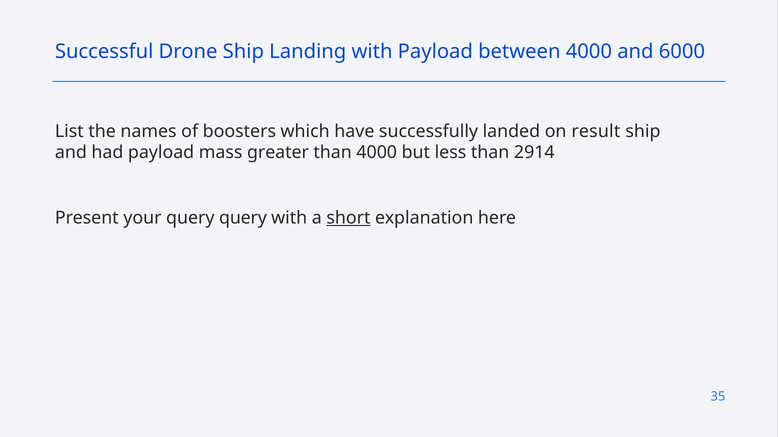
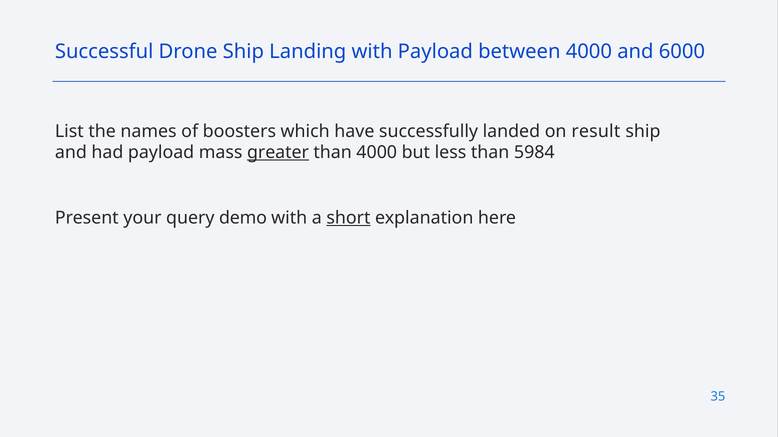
greater underline: none -> present
2914: 2914 -> 5984
query query: query -> demo
